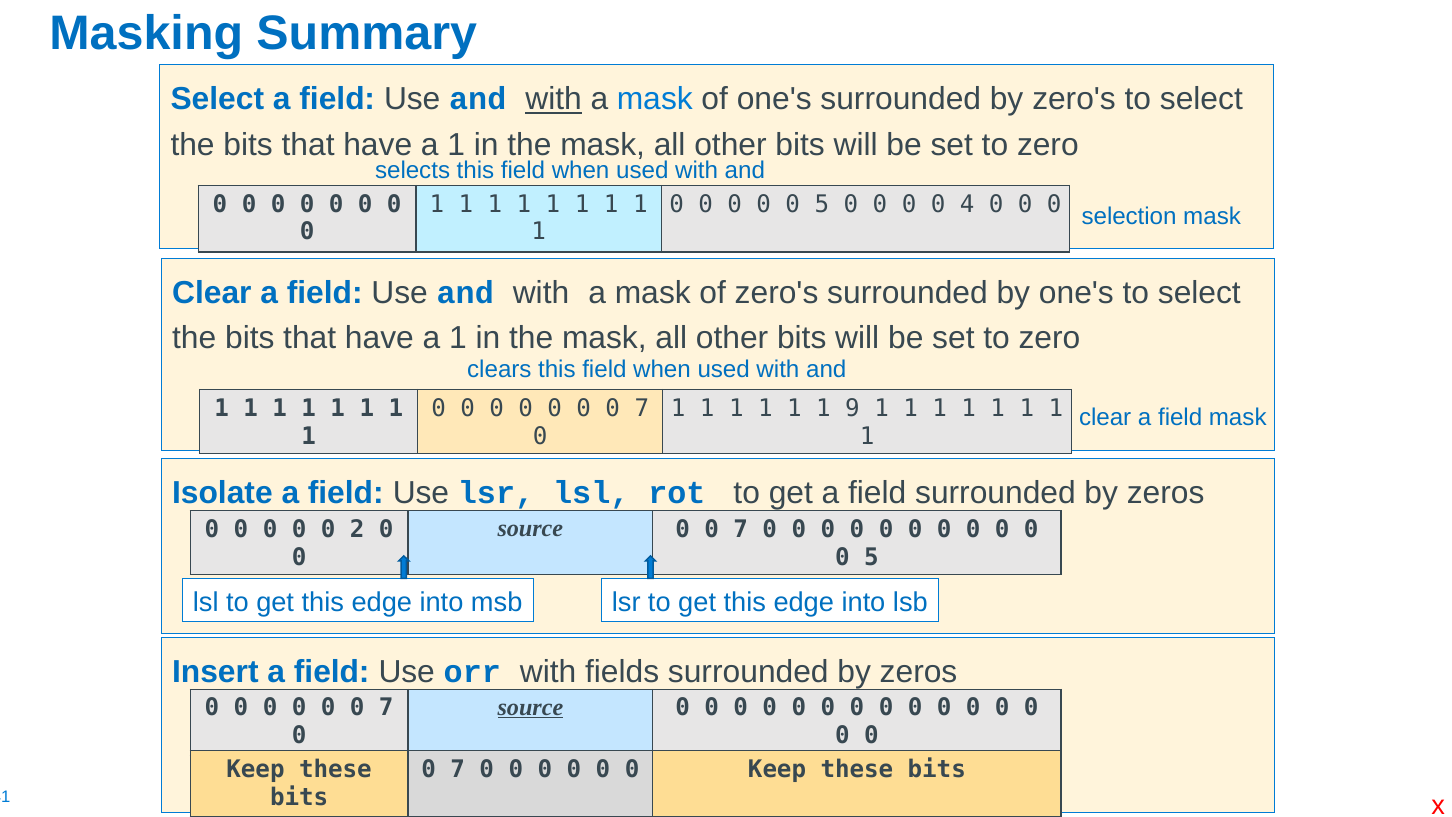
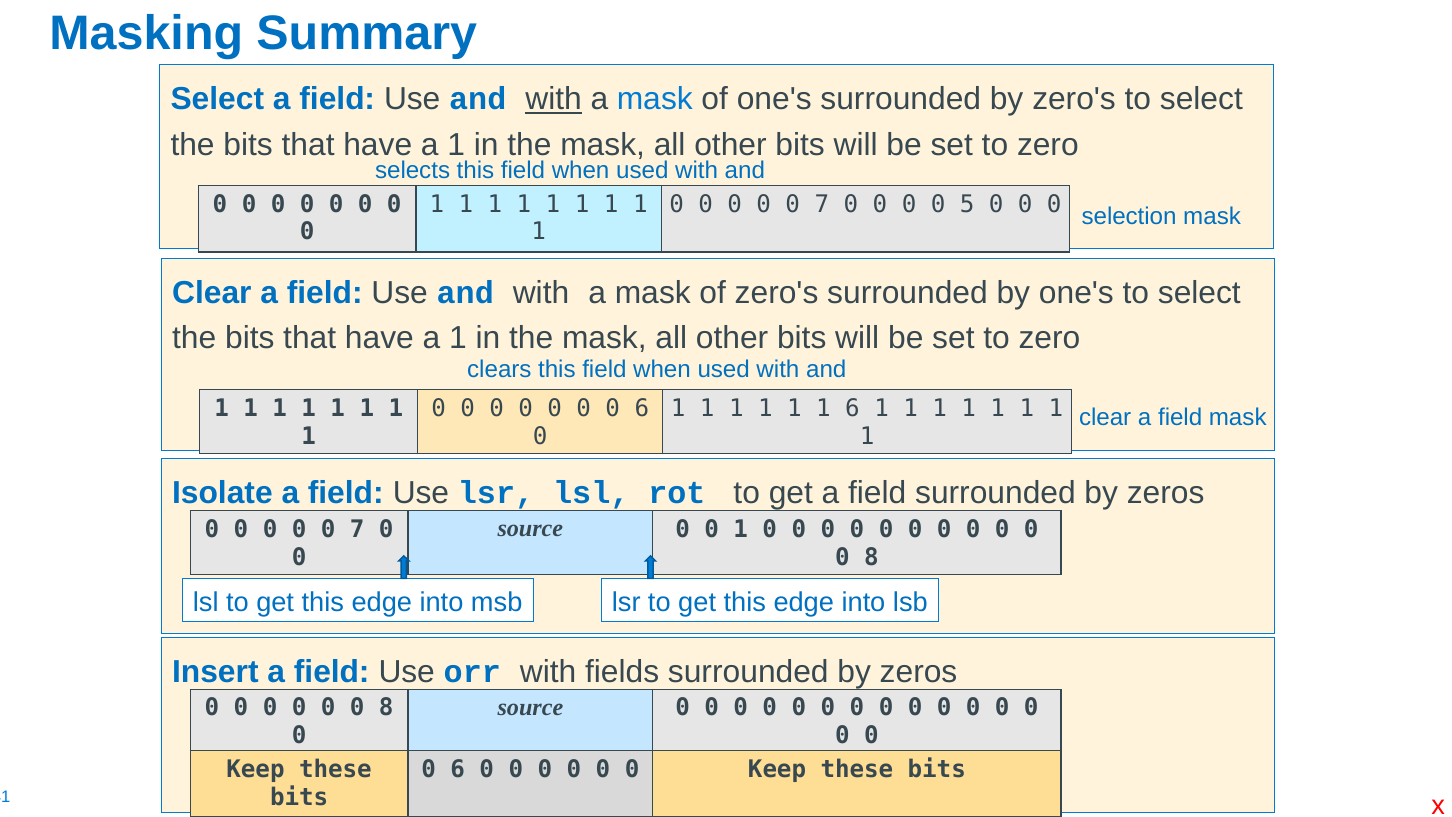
5 at (822, 204): 5 -> 7
4: 4 -> 5
7 at (642, 408): 7 -> 6
1 9: 9 -> 6
source 0 0 7: 7 -> 1
2 at (357, 529): 2 -> 7
5 at (871, 557): 5 -> 8
source at (530, 707) underline: present -> none
7 at (386, 708): 7 -> 8
7 at (458, 769): 7 -> 6
